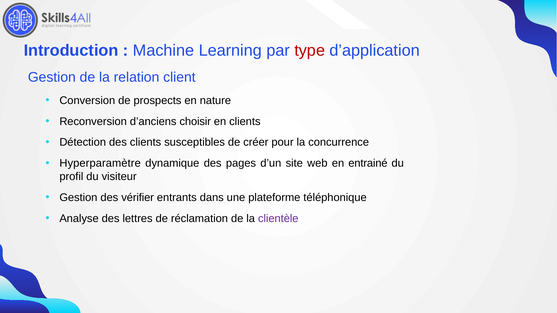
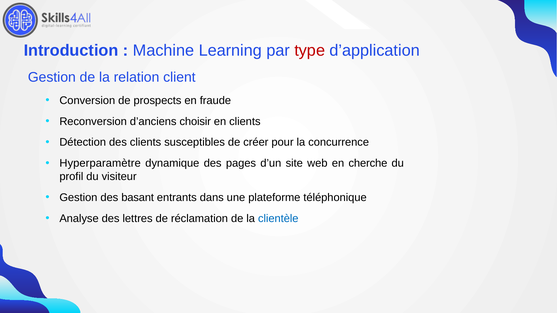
nature: nature -> fraude
entrainé: entrainé -> cherche
vérifier: vérifier -> basant
clientèle colour: purple -> blue
